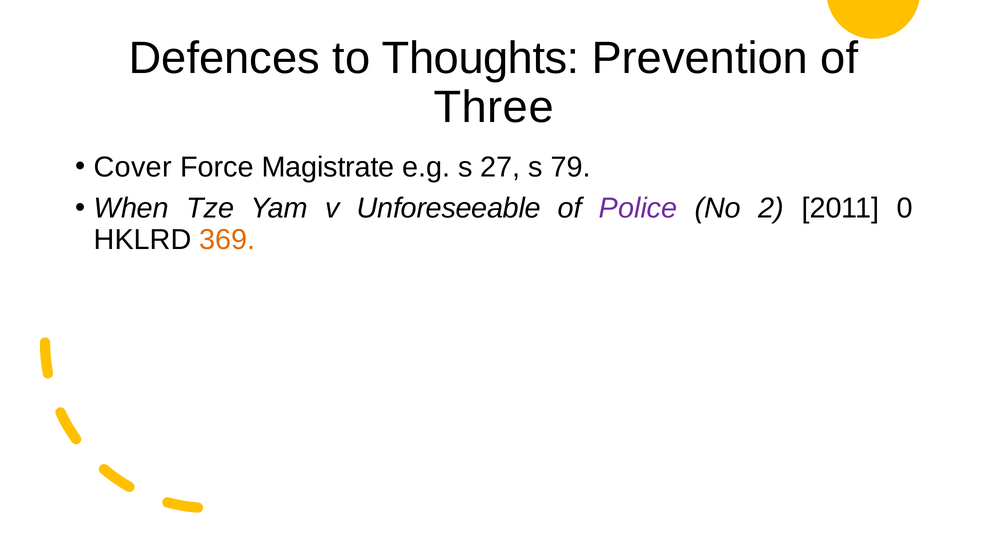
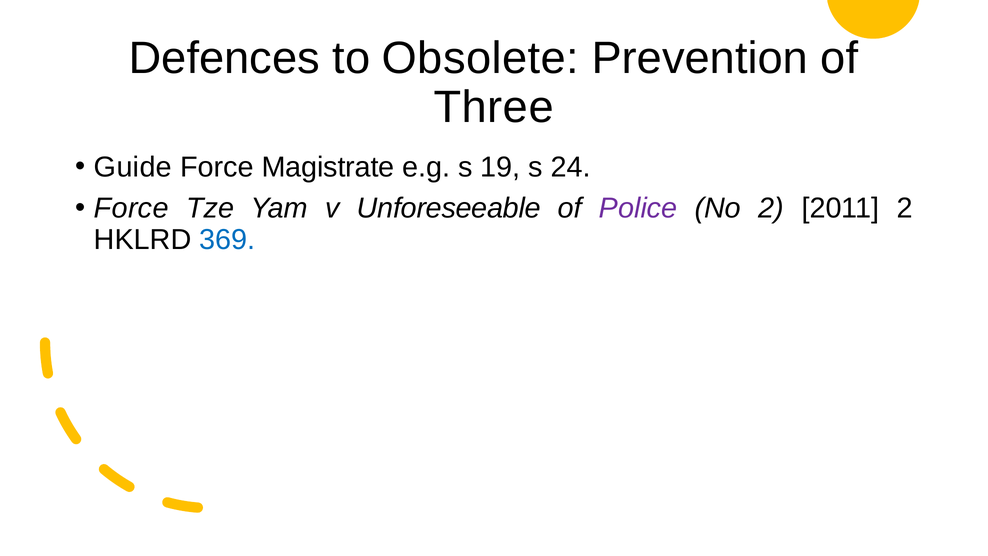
Thoughts: Thoughts -> Obsolete
Cover: Cover -> Guide
27: 27 -> 19
79: 79 -> 24
When at (131, 208): When -> Force
2011 0: 0 -> 2
369 colour: orange -> blue
